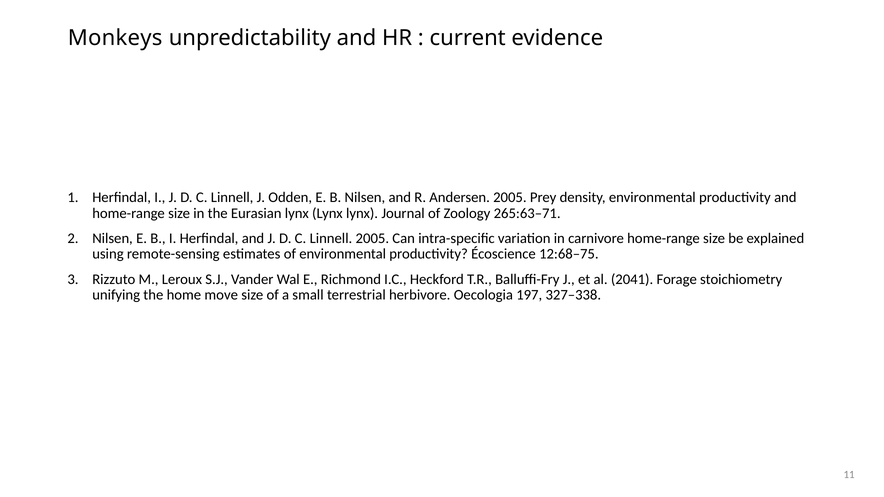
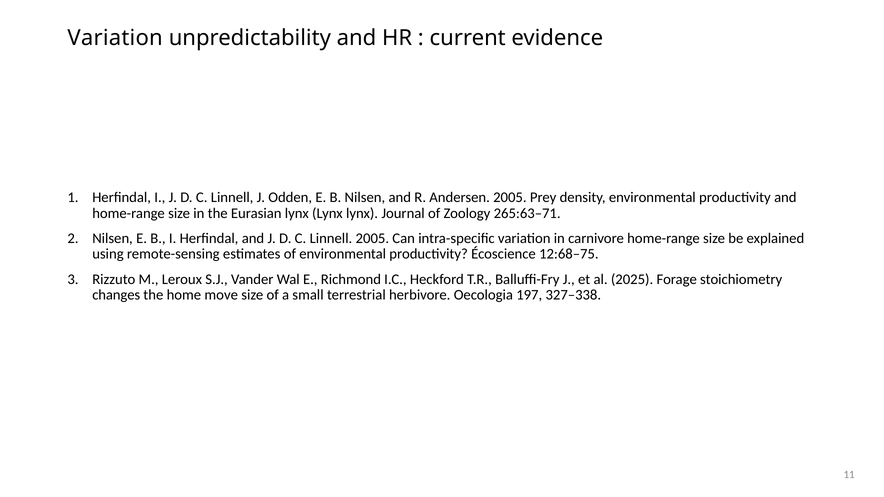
Monkeys at (115, 38): Monkeys -> Variation
2041: 2041 -> 2025
unifying: unifying -> changes
